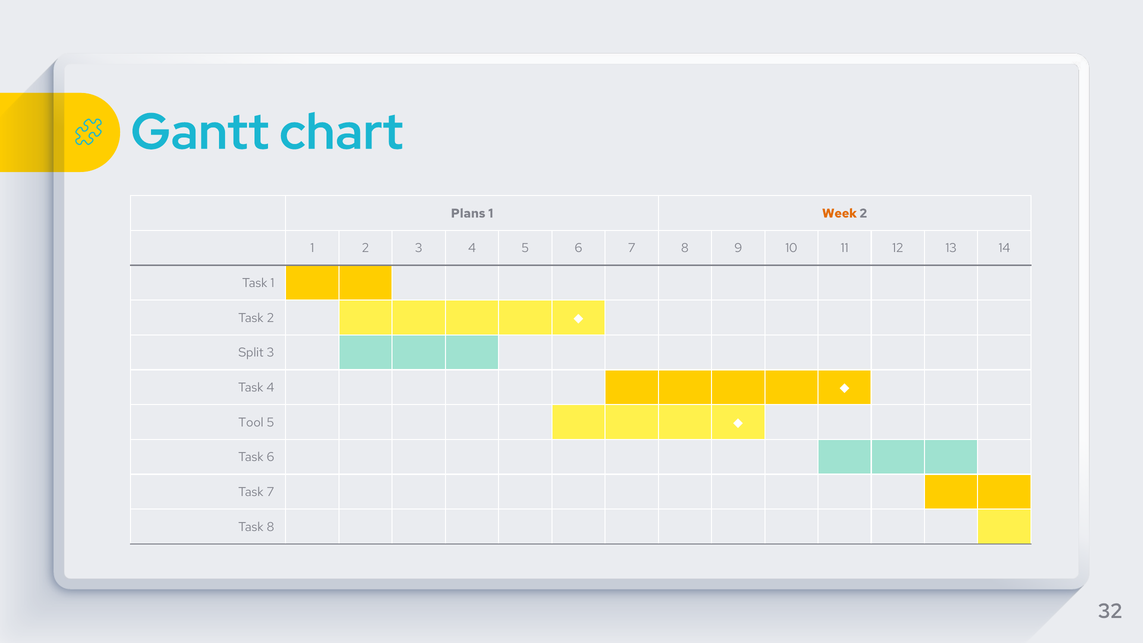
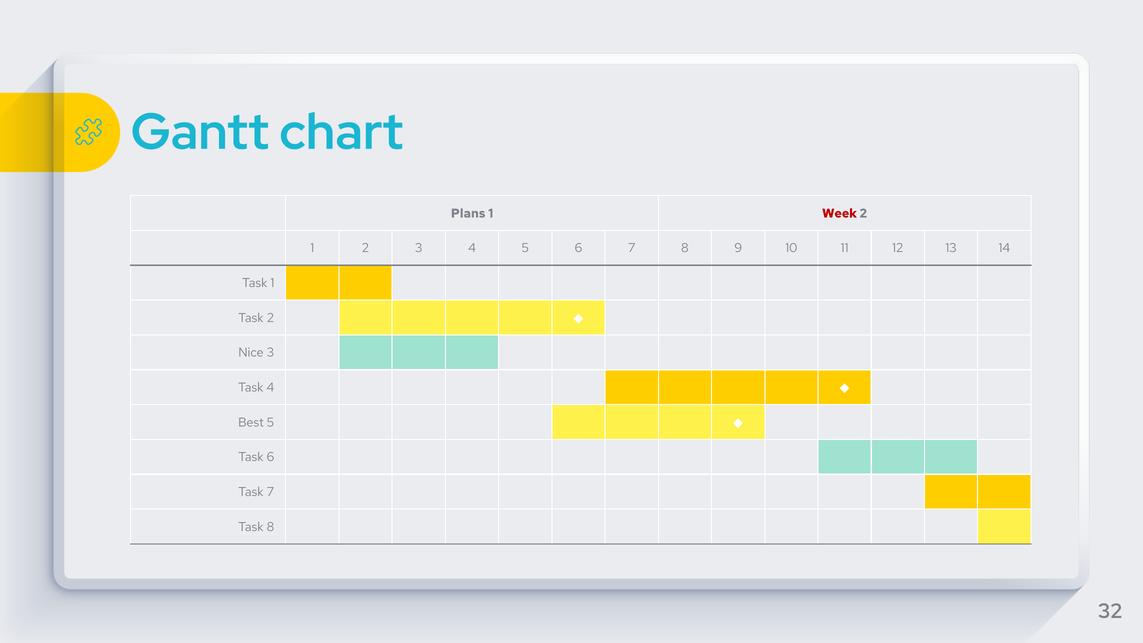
Week colour: orange -> red
Split: Split -> Nice
Tool: Tool -> Best
